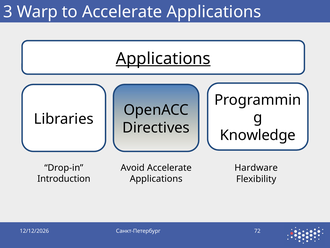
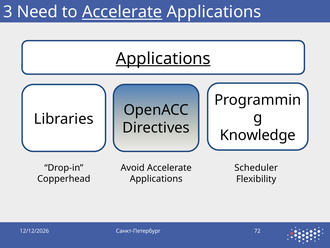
Warp: Warp -> Need
Accelerate at (122, 12) underline: none -> present
Hardware: Hardware -> Scheduler
Introduction: Introduction -> Copperhead
